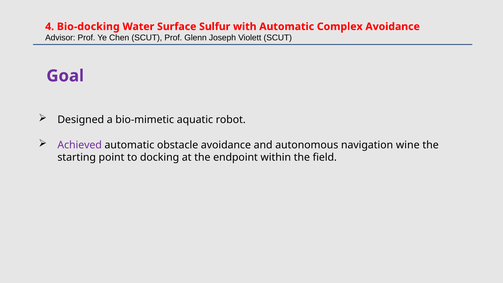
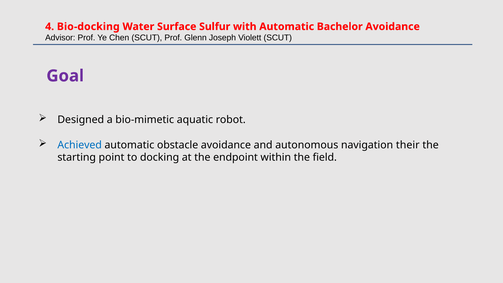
Complex: Complex -> Bachelor
Achieved colour: purple -> blue
wine: wine -> their
